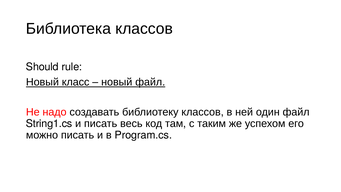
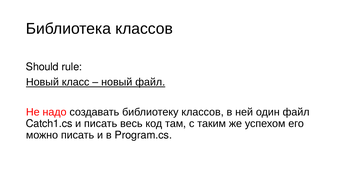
String1.cs: String1.cs -> Catch1.cs
